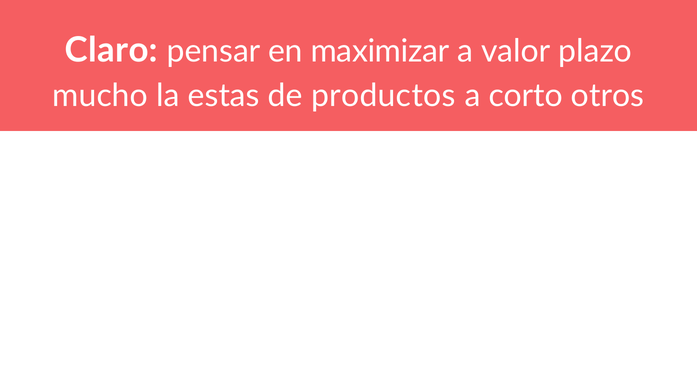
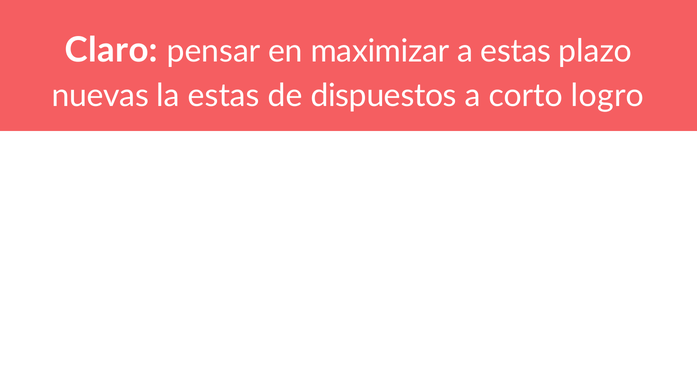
a valor: valor -> estas
mucho: mucho -> nuevas
productos: productos -> dispuestos
otros: otros -> logro
